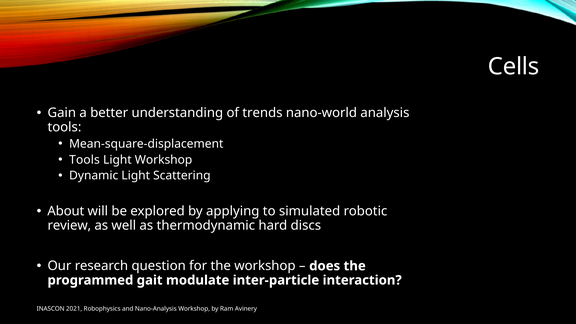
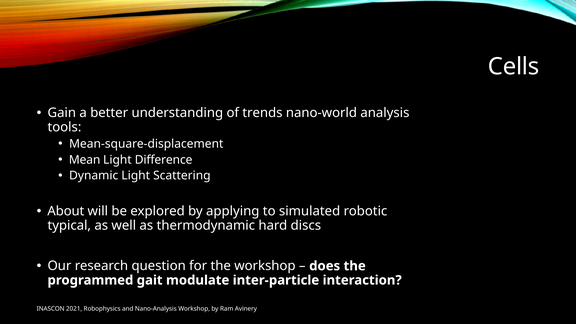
Tools at (85, 160): Tools -> Mean
Light Workshop: Workshop -> Difference
review: review -> typical
